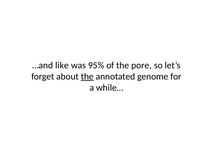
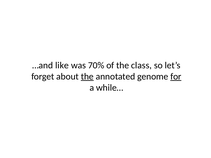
95%: 95% -> 70%
pore: pore -> class
for underline: none -> present
